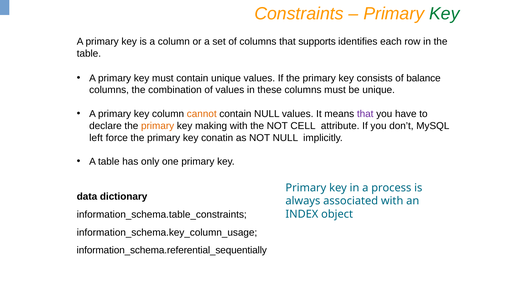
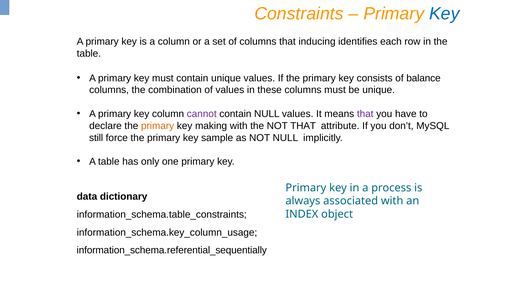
Key at (444, 14) colour: green -> blue
supports: supports -> inducing
cannot colour: orange -> purple
NOT CELL: CELL -> THAT
left: left -> still
conatin: conatin -> sample
